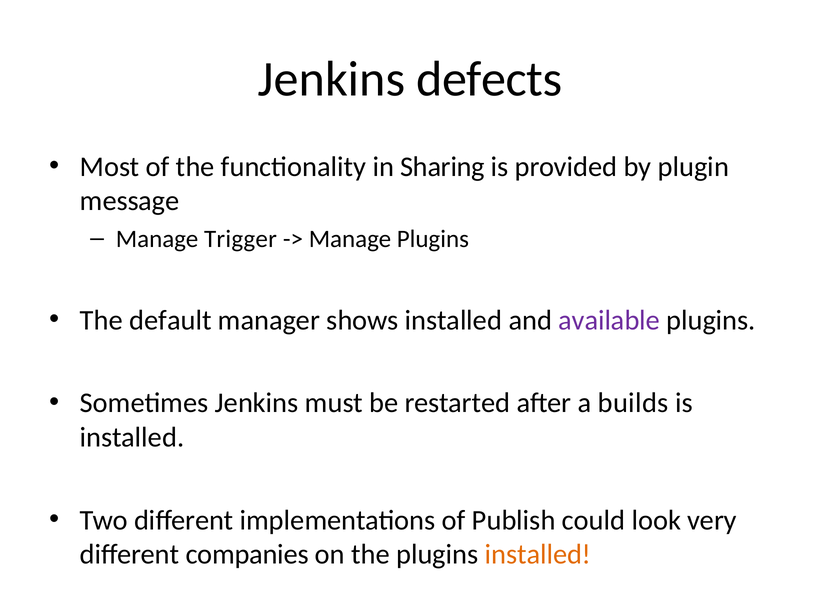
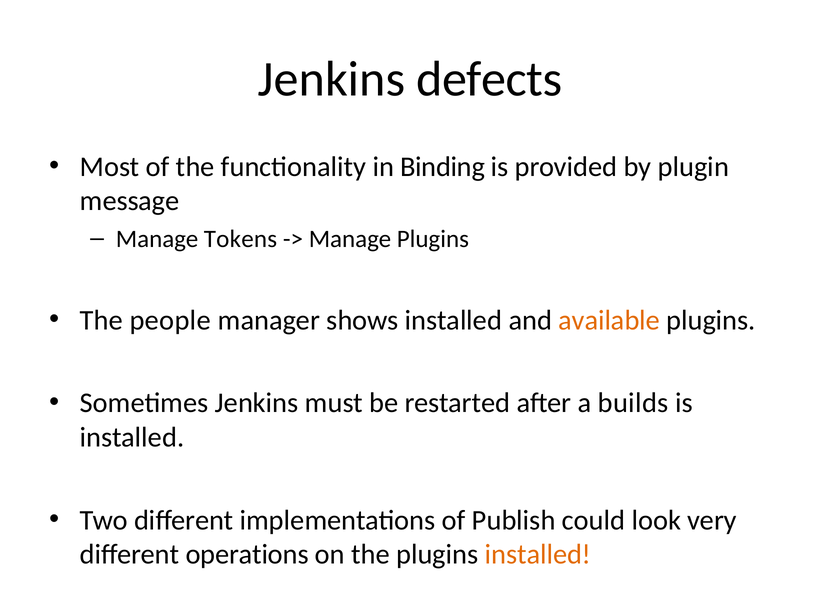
Sharing: Sharing -> Binding
Trigger: Trigger -> Tokens
default: default -> people
available colour: purple -> orange
companies: companies -> operations
